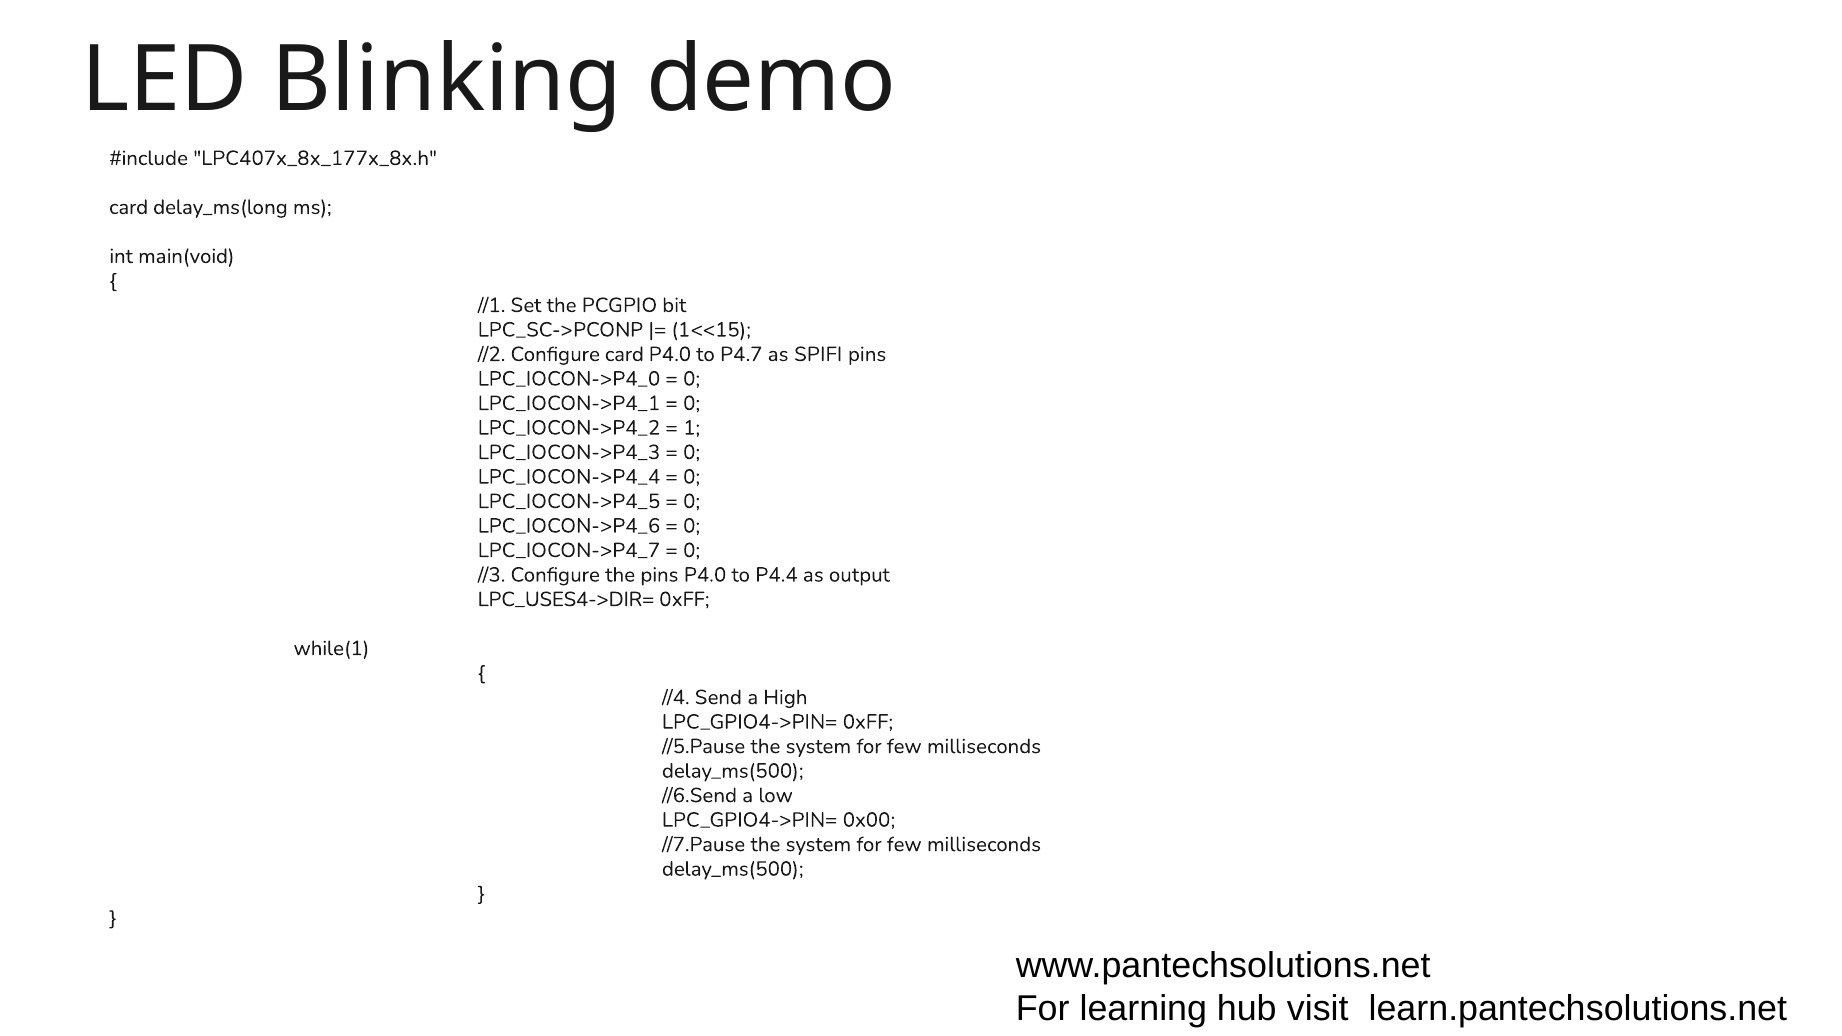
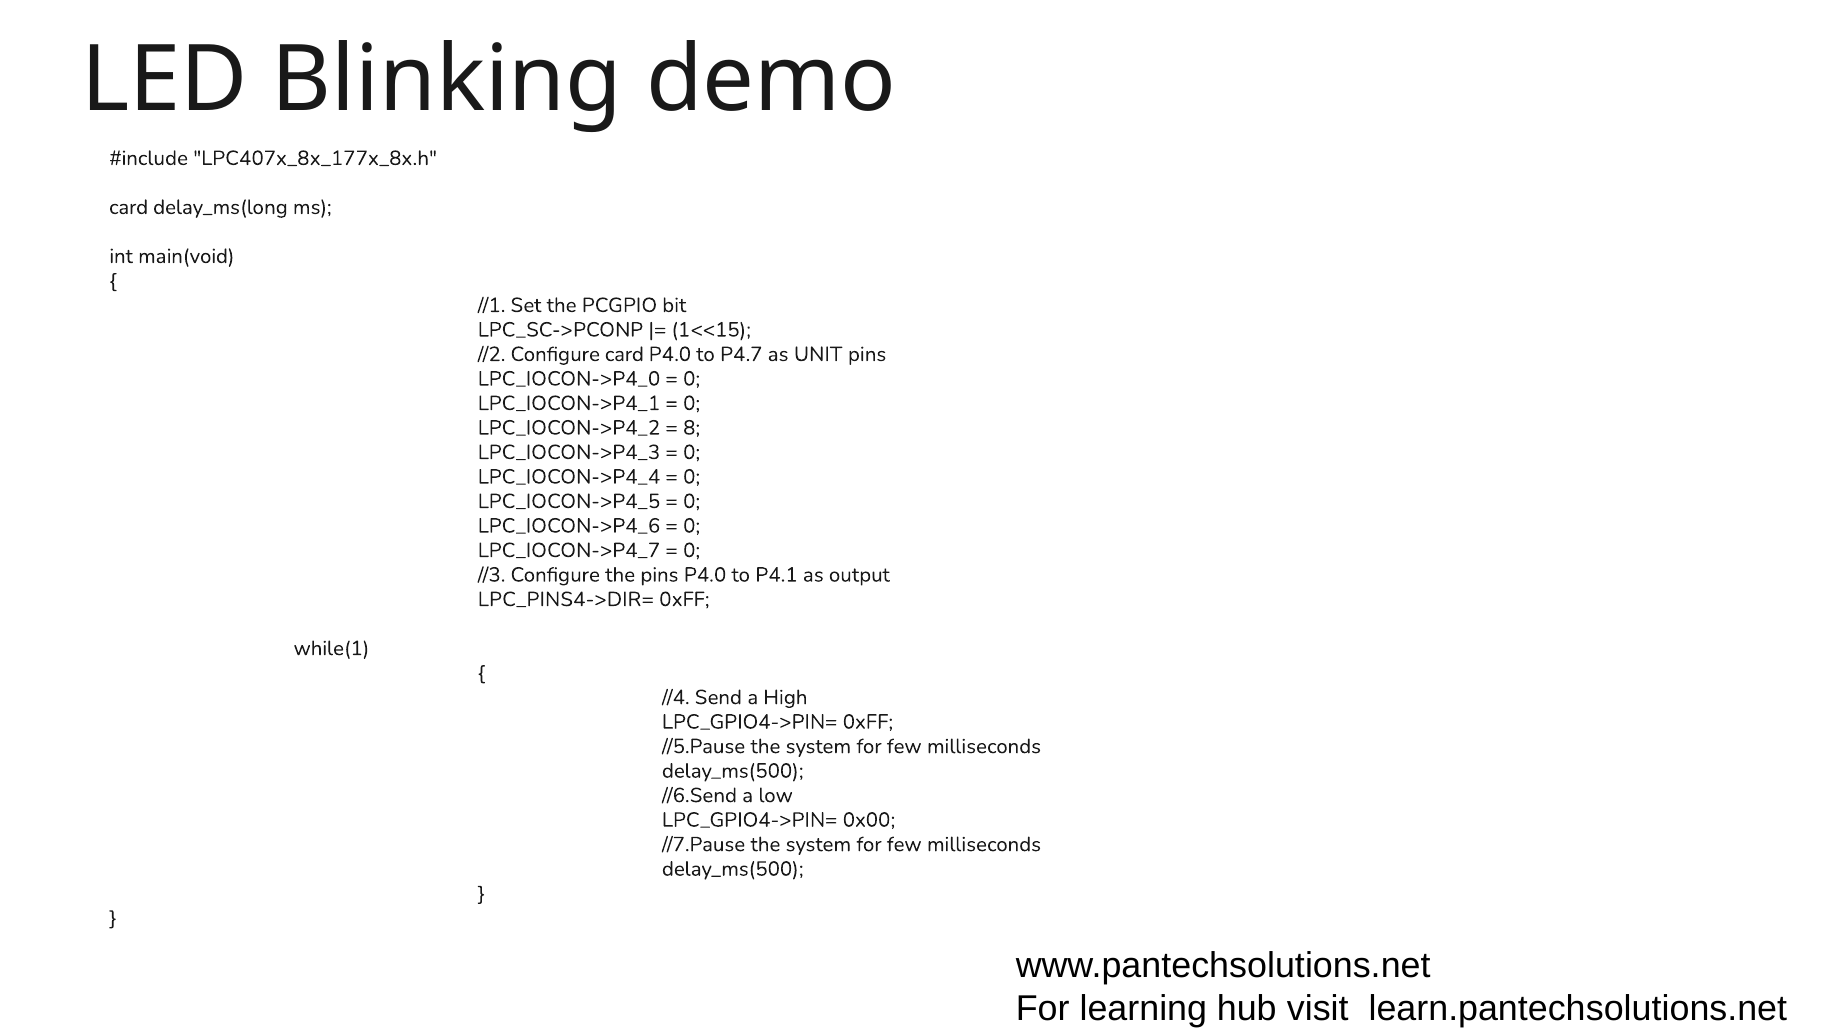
SPIFI: SPIFI -> UNIT
1: 1 -> 8
P4.4: P4.4 -> P4.1
LPC_USES4->DIR=: LPC_USES4->DIR= -> LPC_PINS4->DIR=
